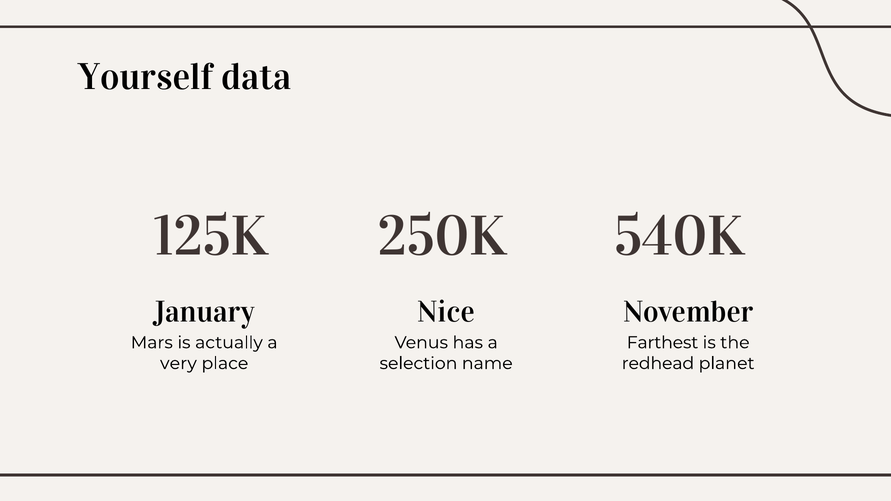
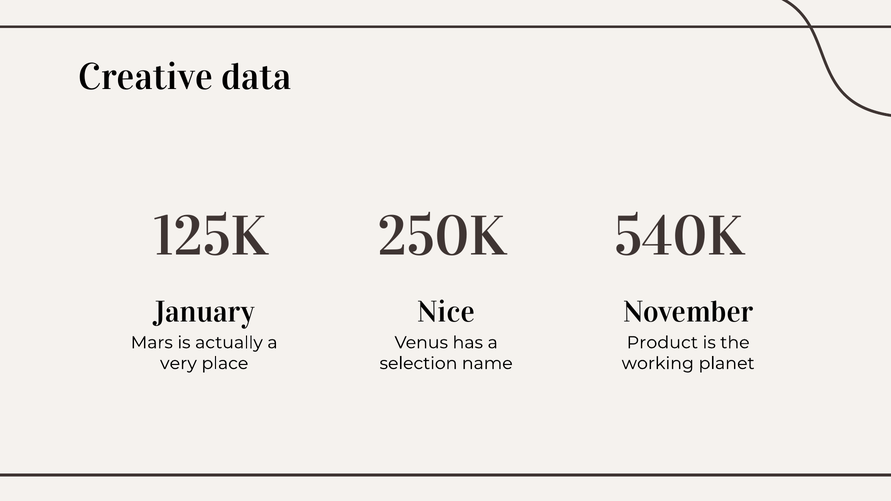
Yourself: Yourself -> Creative
Farthest: Farthest -> Product
redhead: redhead -> working
